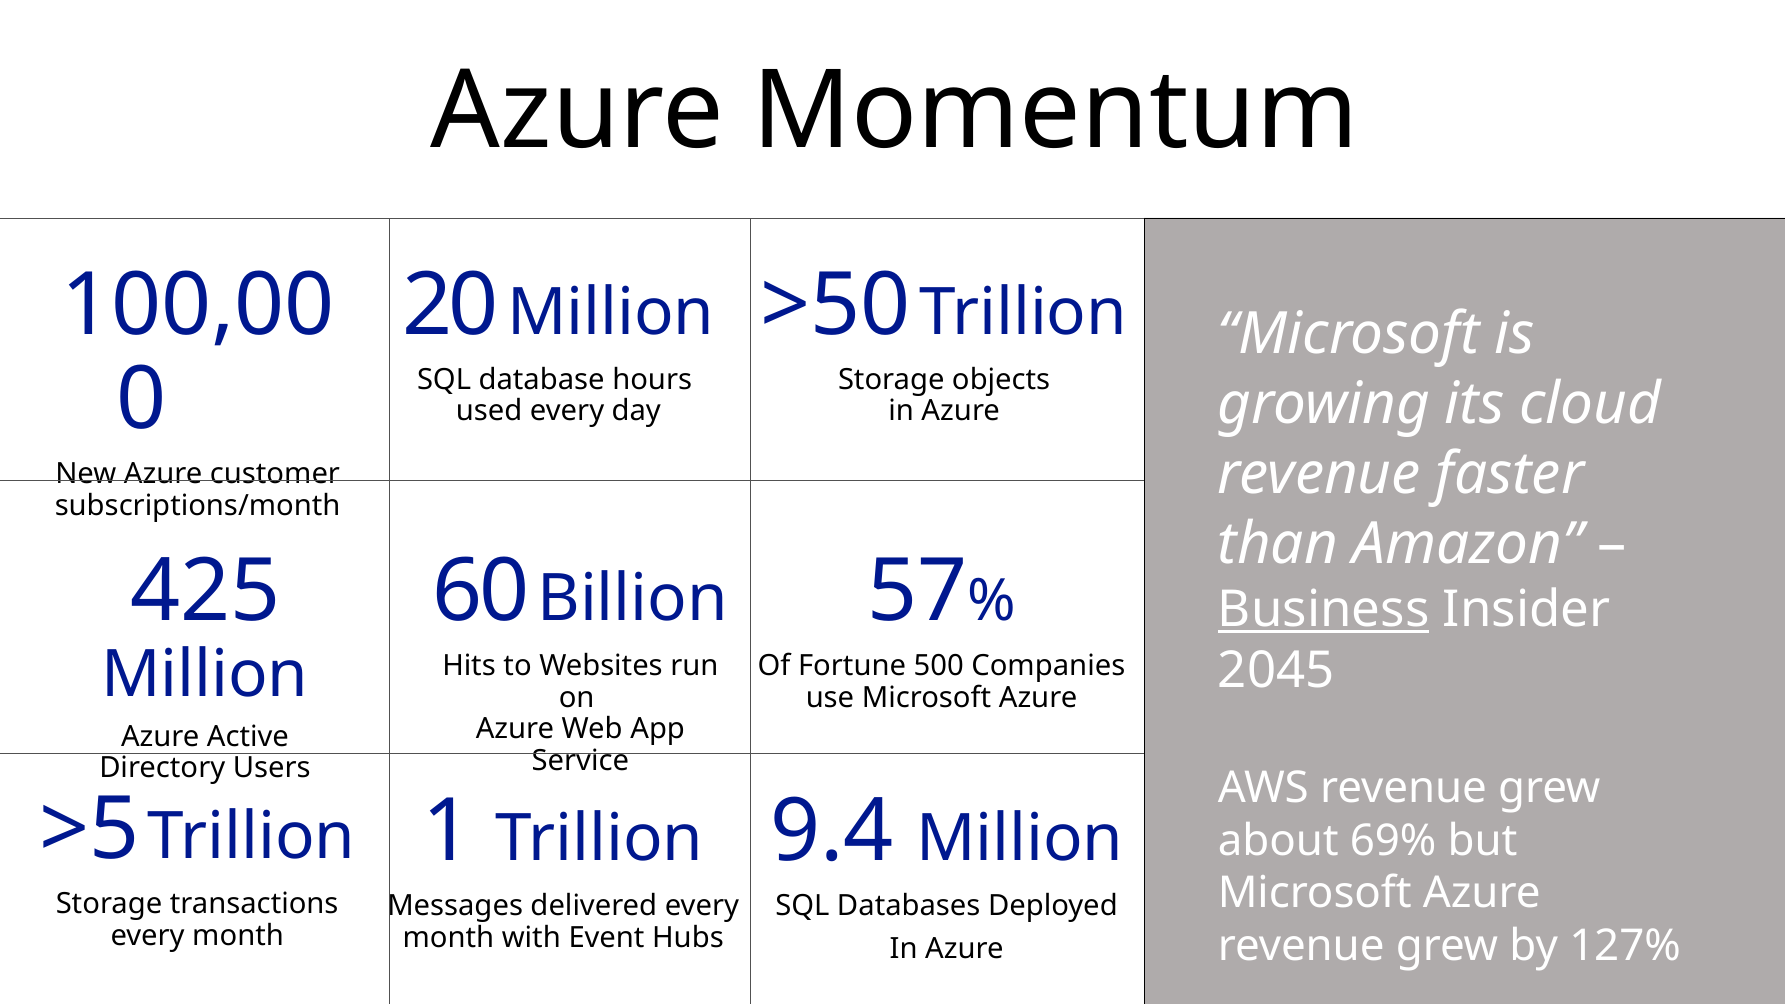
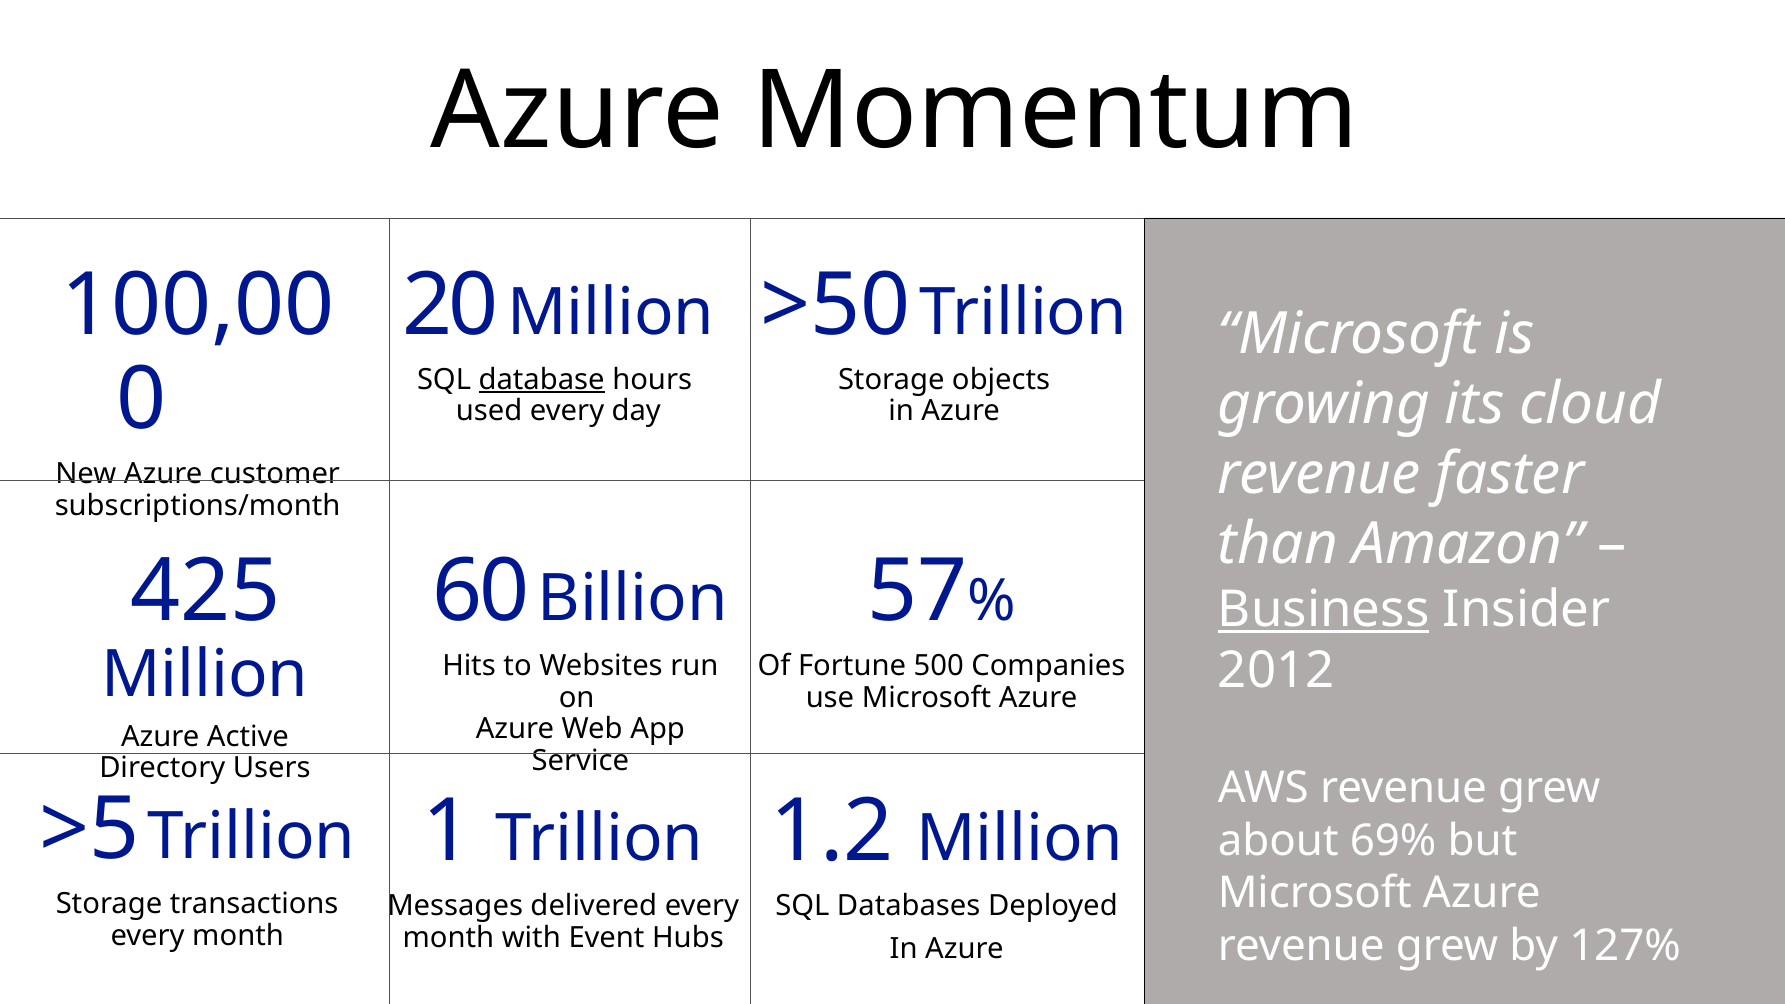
database underline: none -> present
2045: 2045 -> 2012
9.4: 9.4 -> 1.2
